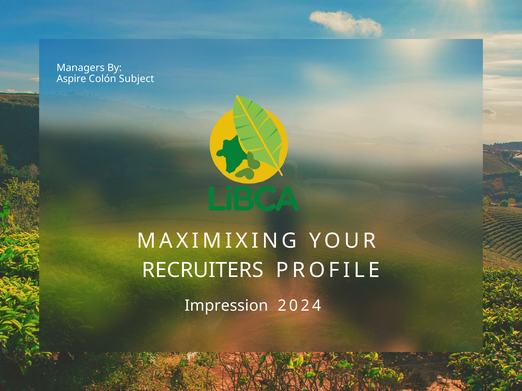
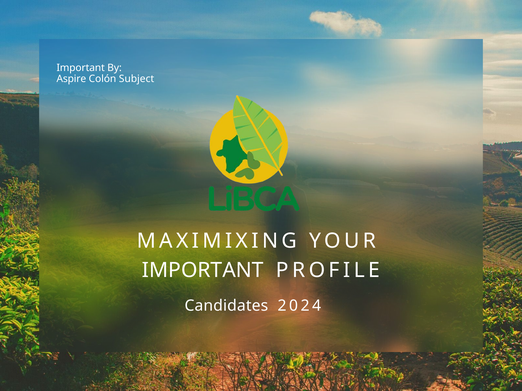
Managers at (81, 68): Managers -> Important
RECRUITERS at (203, 271): RECRUITERS -> IMPORTANT
Impression: Impression -> Candidates
